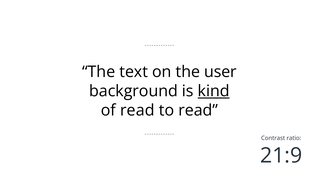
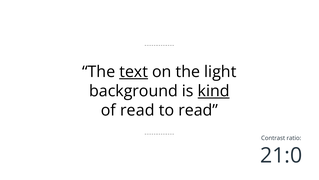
text underline: none -> present
user: user -> light
21:9: 21:9 -> 21:0
